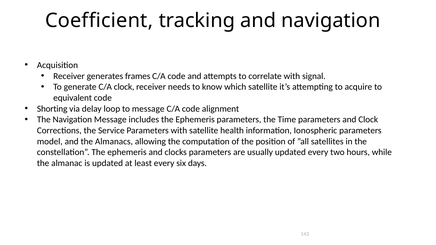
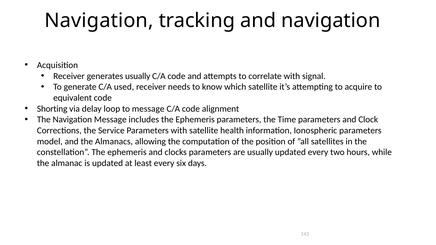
Coefficient at (99, 21): Coefficient -> Navigation
generates frames: frames -> usually
C/A clock: clock -> used
